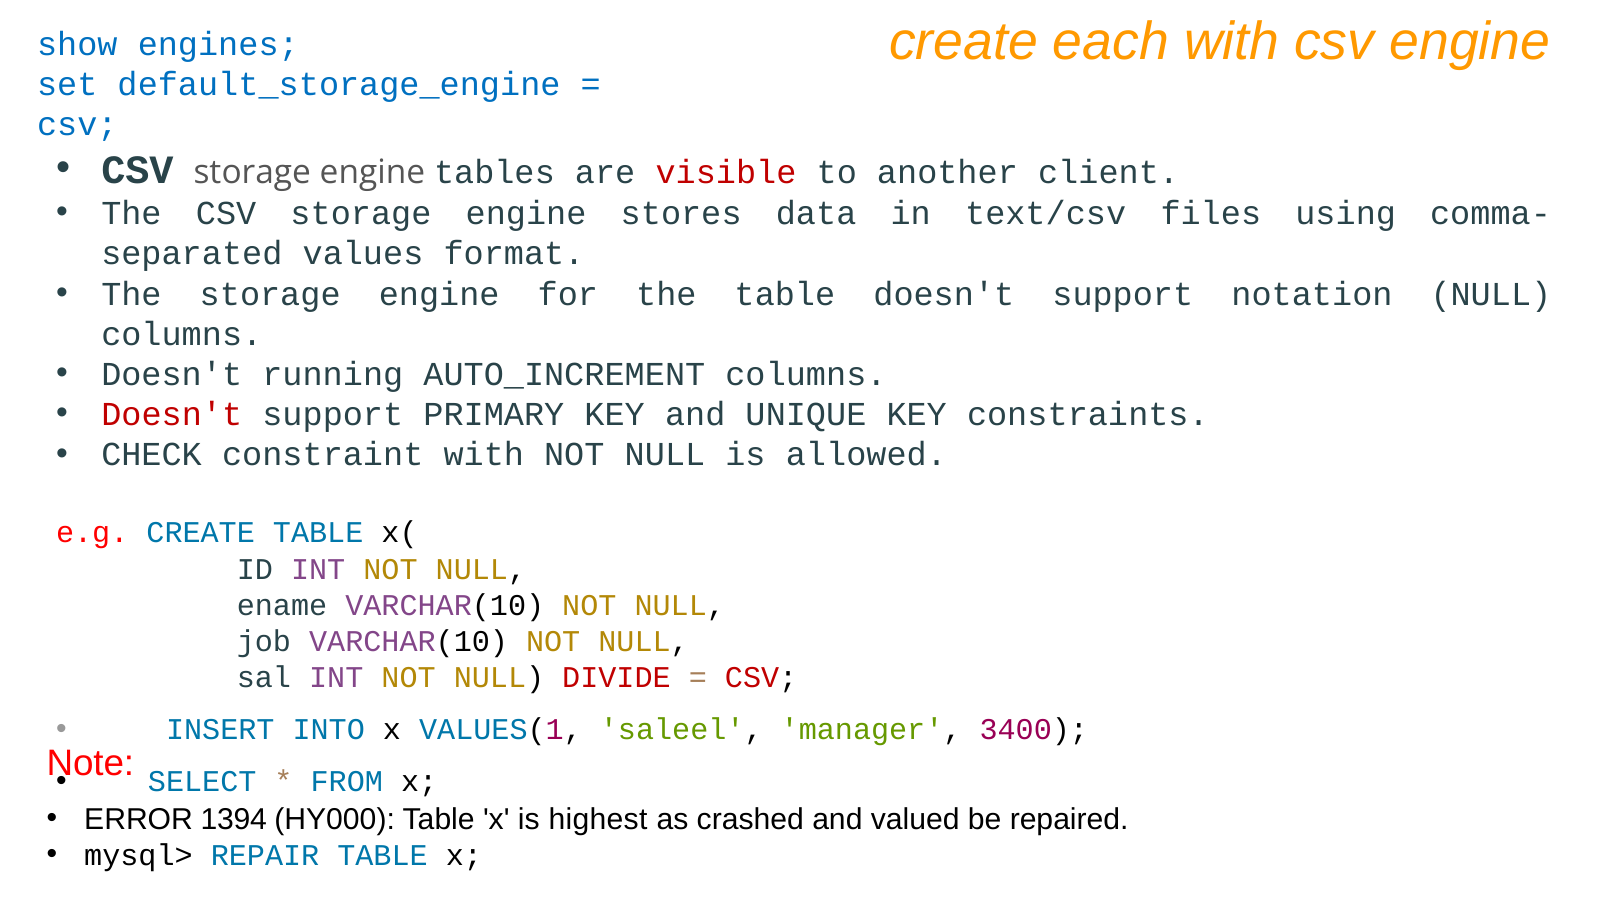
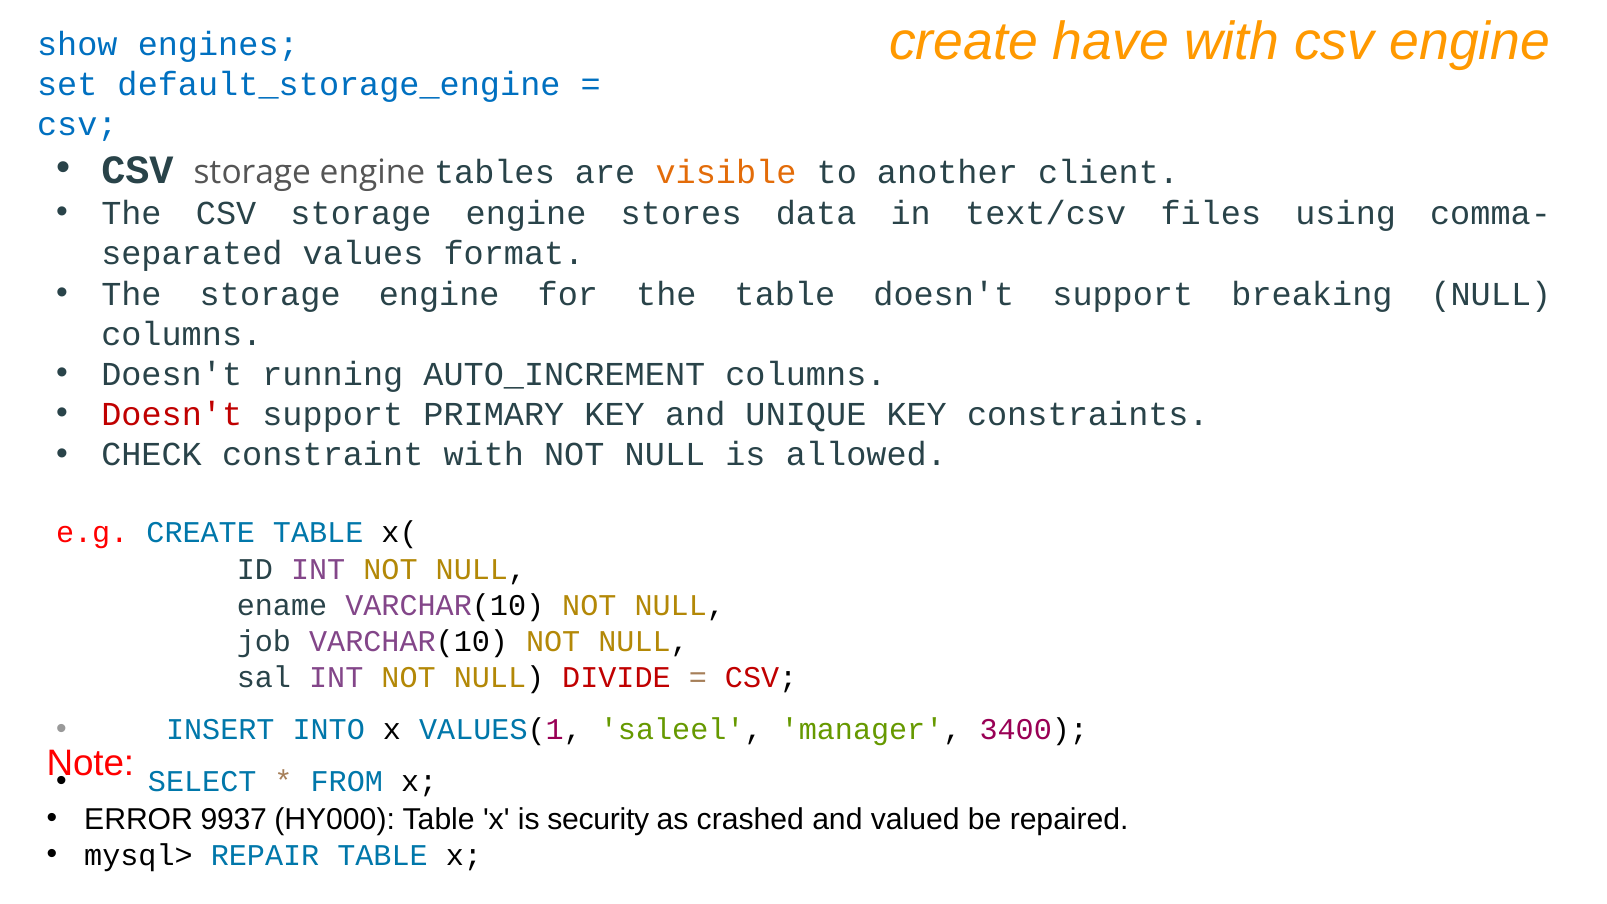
each: each -> have
visible colour: red -> orange
notation: notation -> breaking
1394: 1394 -> 9937
highest: highest -> security
